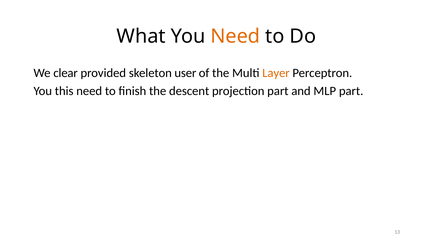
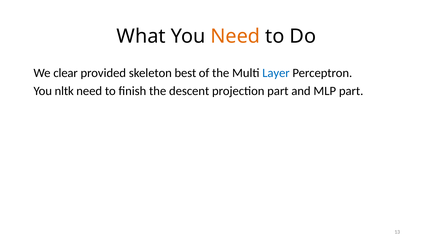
user: user -> best
Layer colour: orange -> blue
this: this -> nltk
